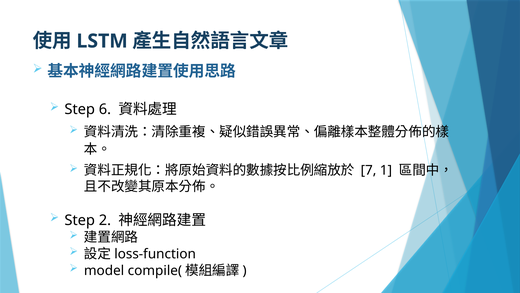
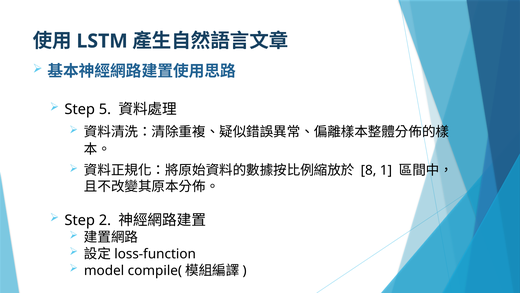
6: 6 -> 5
7: 7 -> 8
